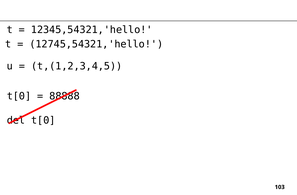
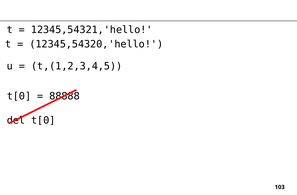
12745,54321,'hello: 12745,54321,'hello -> 12345,54320,'hello
